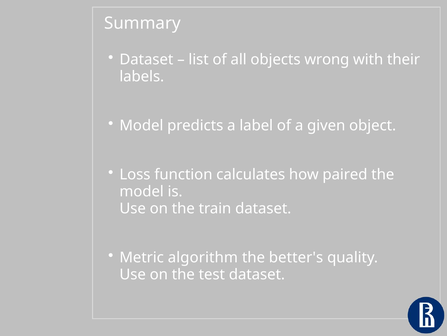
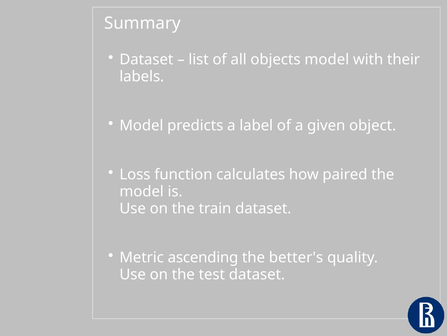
objects wrong: wrong -> model
algorithm: algorithm -> ascending
